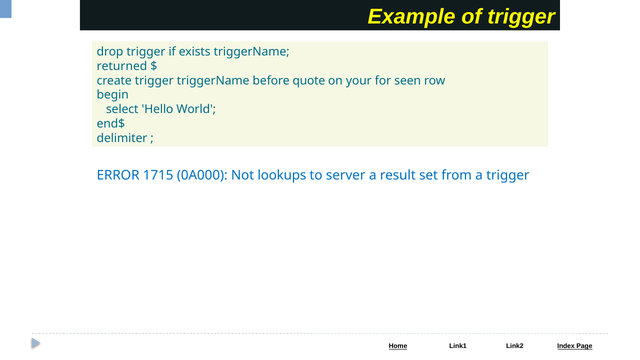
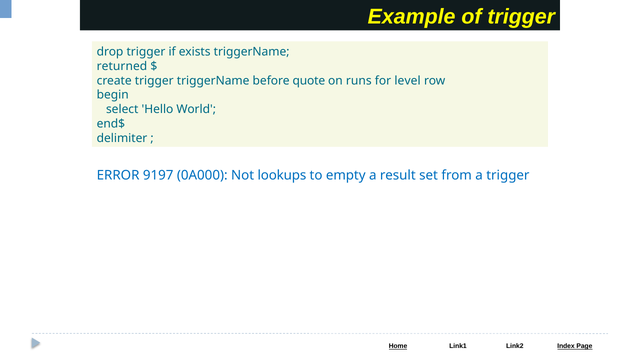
your: your -> runs
seen: seen -> level
1715: 1715 -> 9197
server: server -> empty
